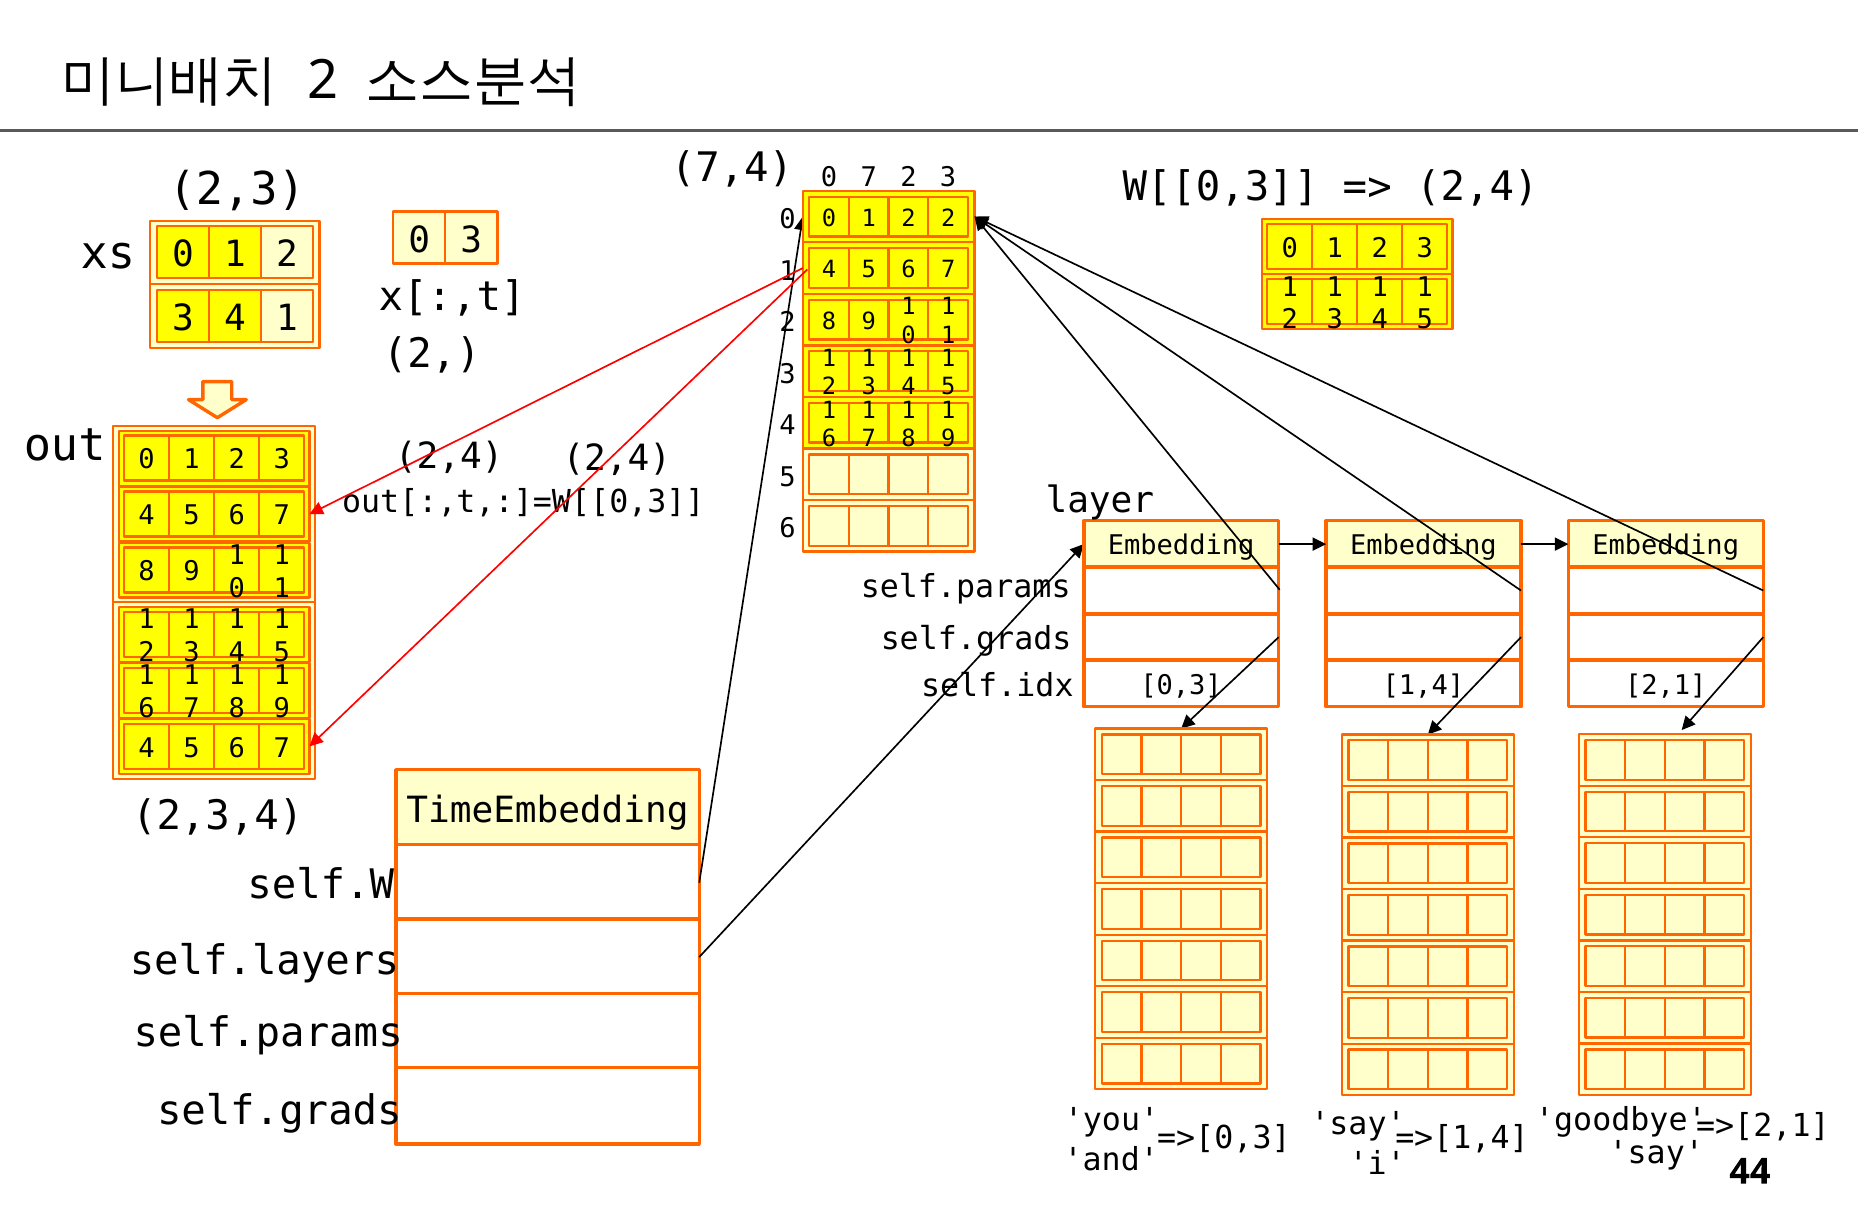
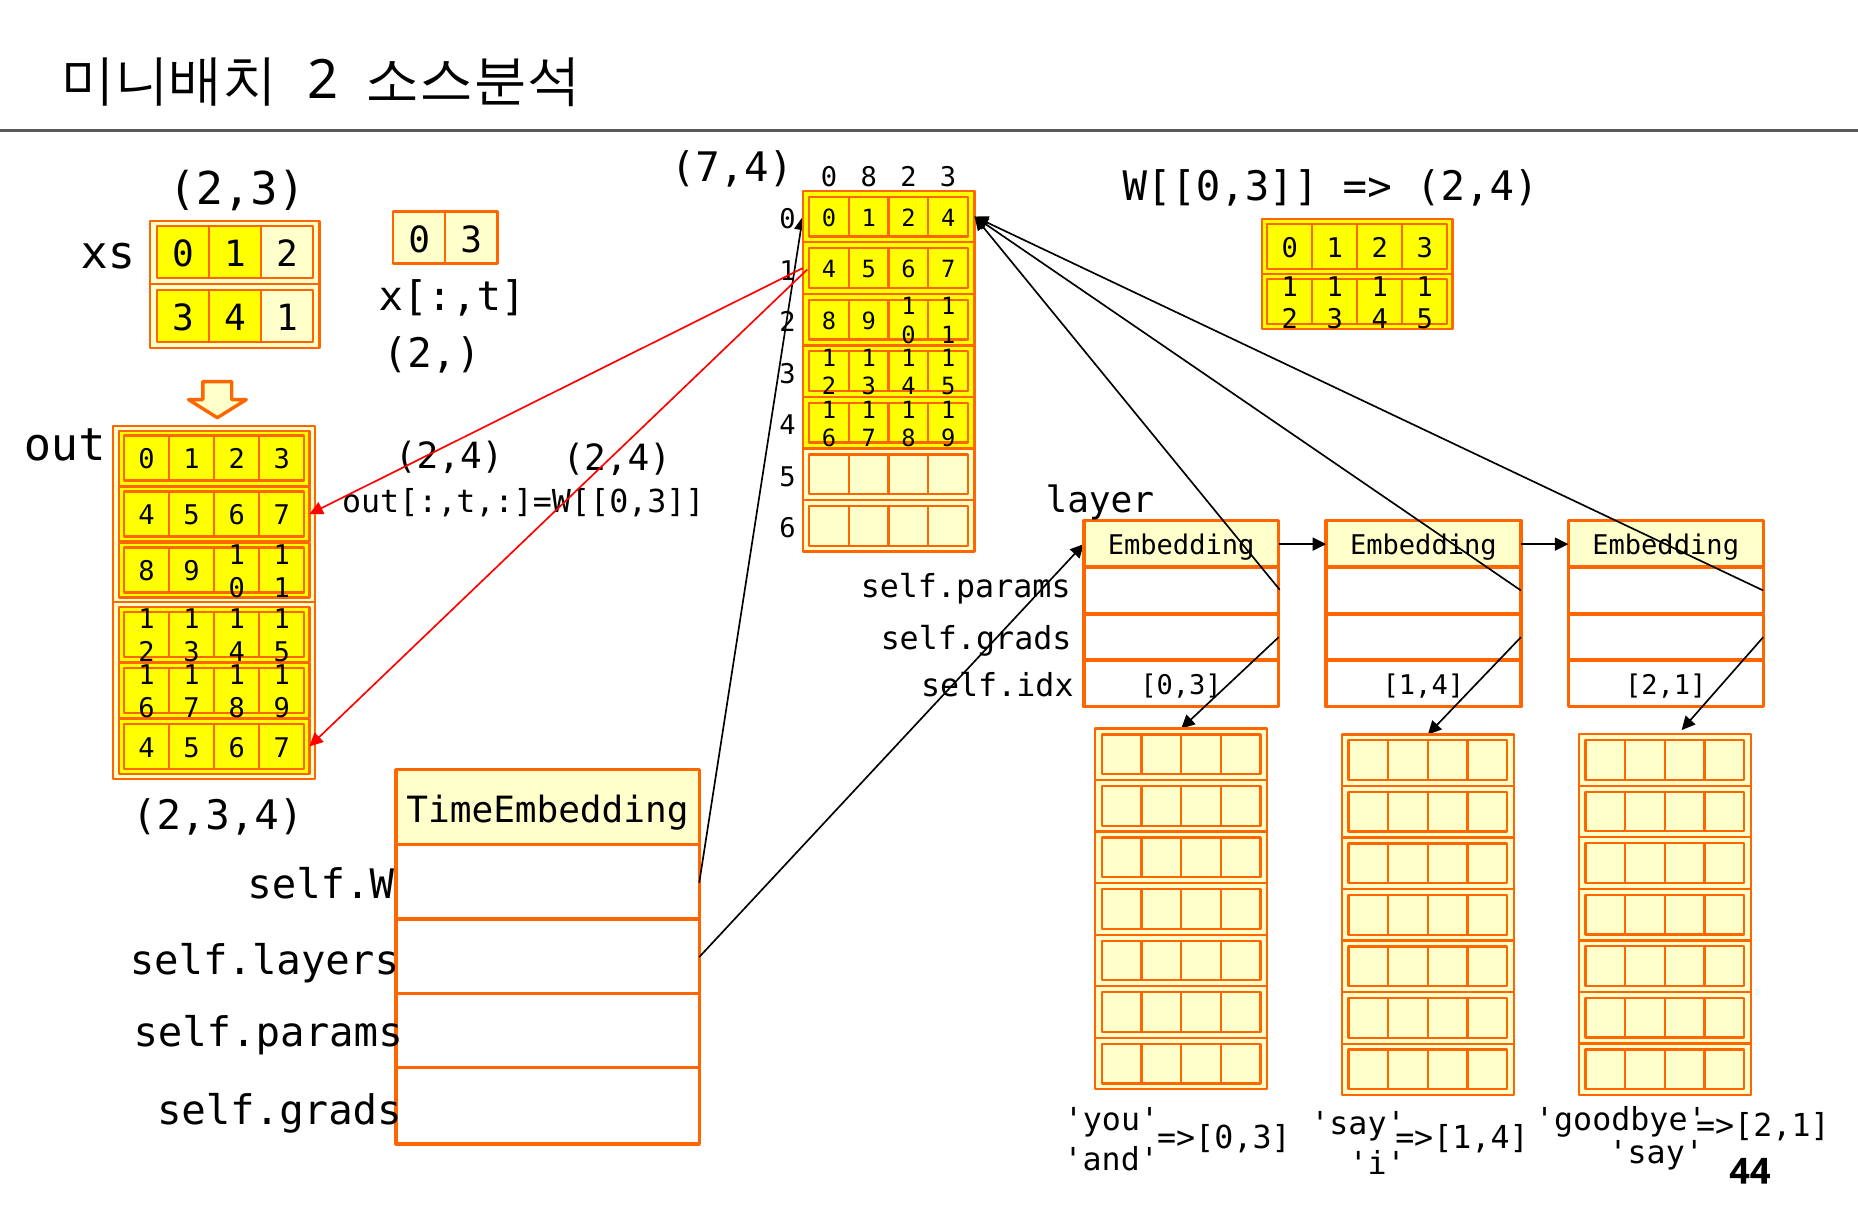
0 7: 7 -> 8
2 2: 2 -> 4
